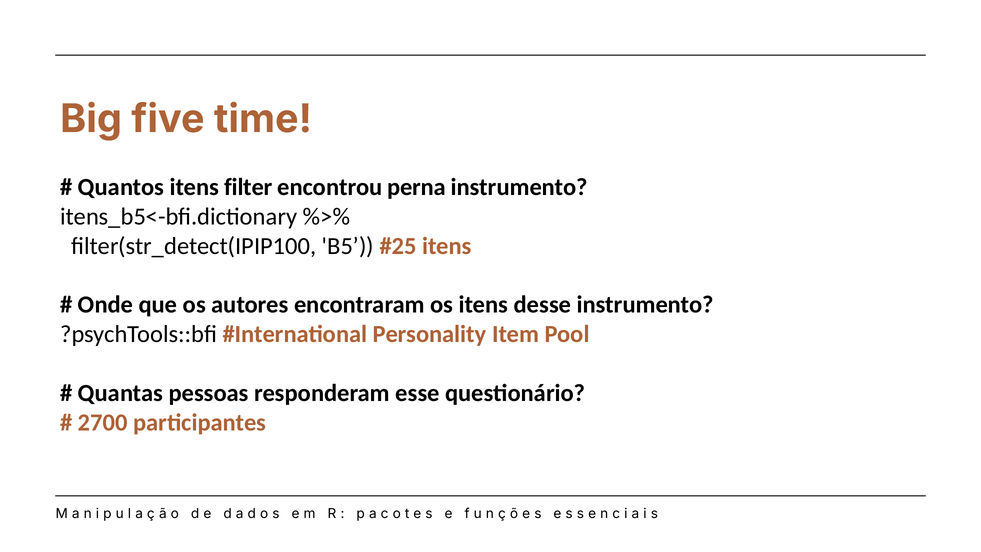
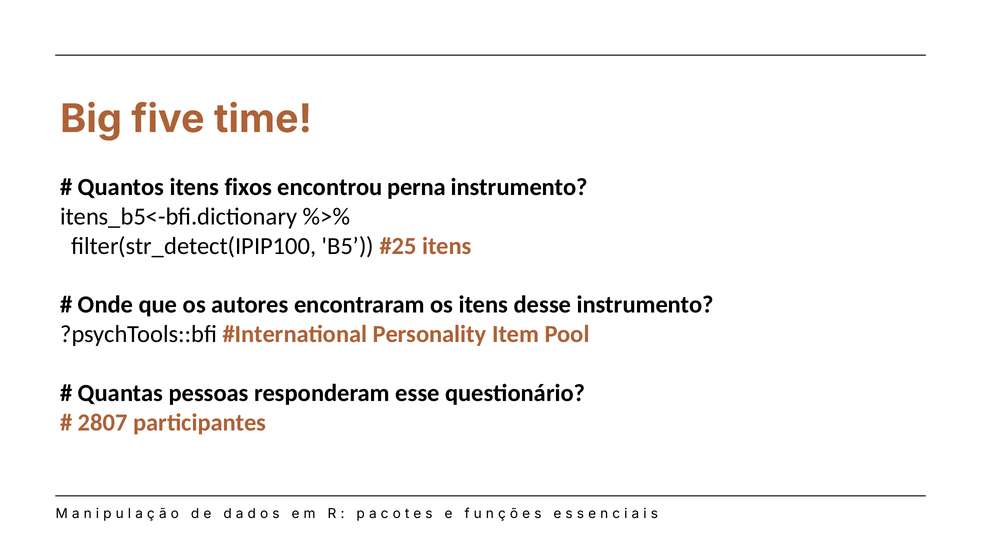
filter: filter -> fixos
2700: 2700 -> 2807
